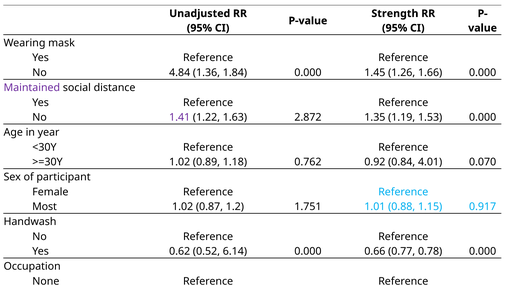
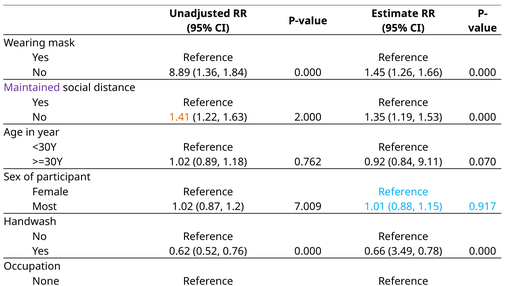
Strength: Strength -> Estimate
4.84: 4.84 -> 8.89
1.41 colour: purple -> orange
2.872: 2.872 -> 2.000
4.01: 4.01 -> 9.11
1.751: 1.751 -> 7.009
6.14: 6.14 -> 0.76
0.77: 0.77 -> 3.49
